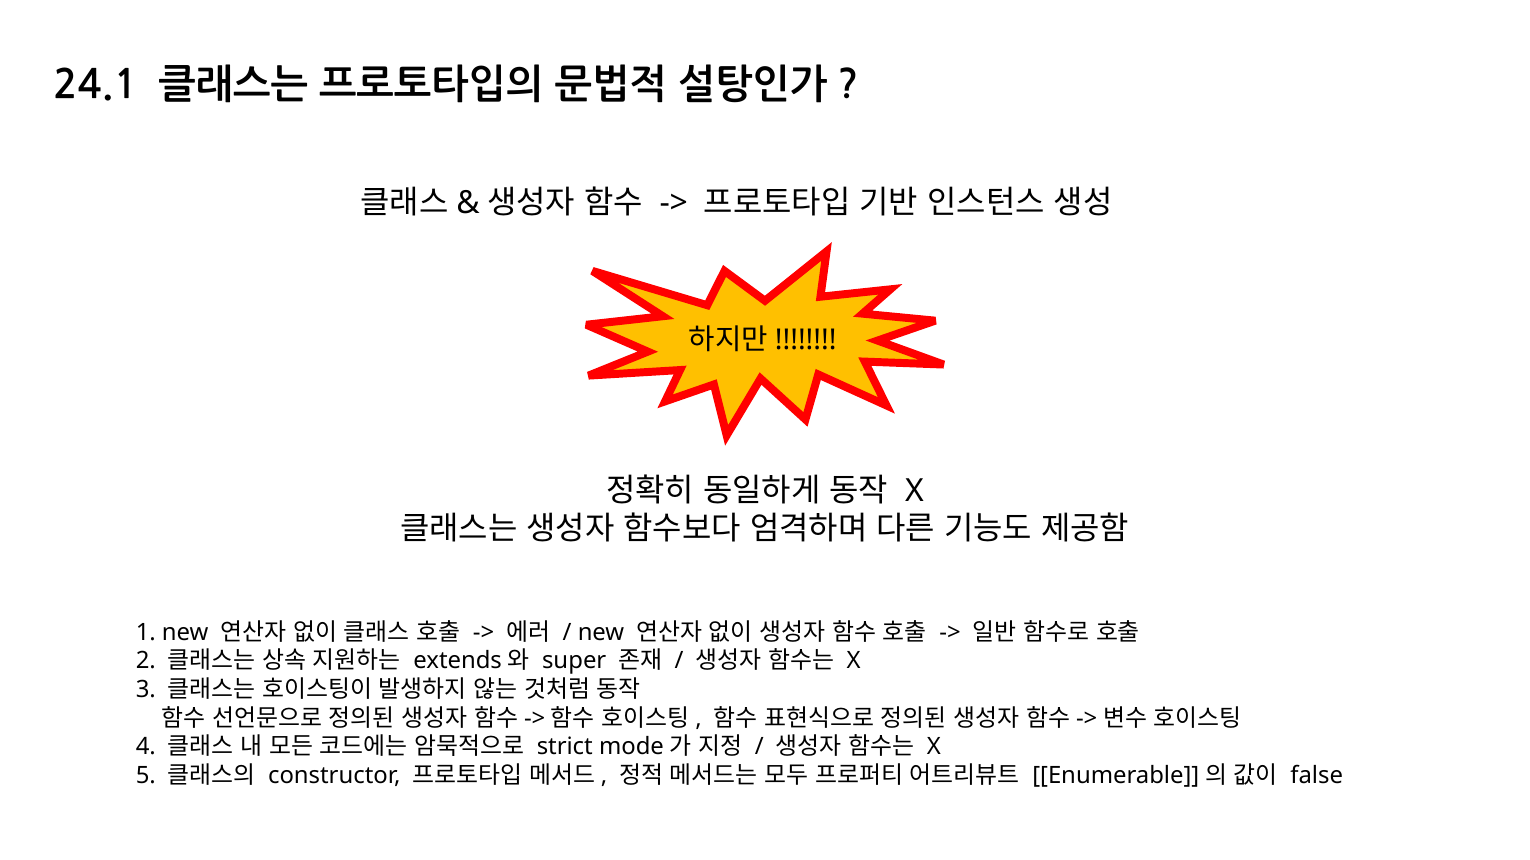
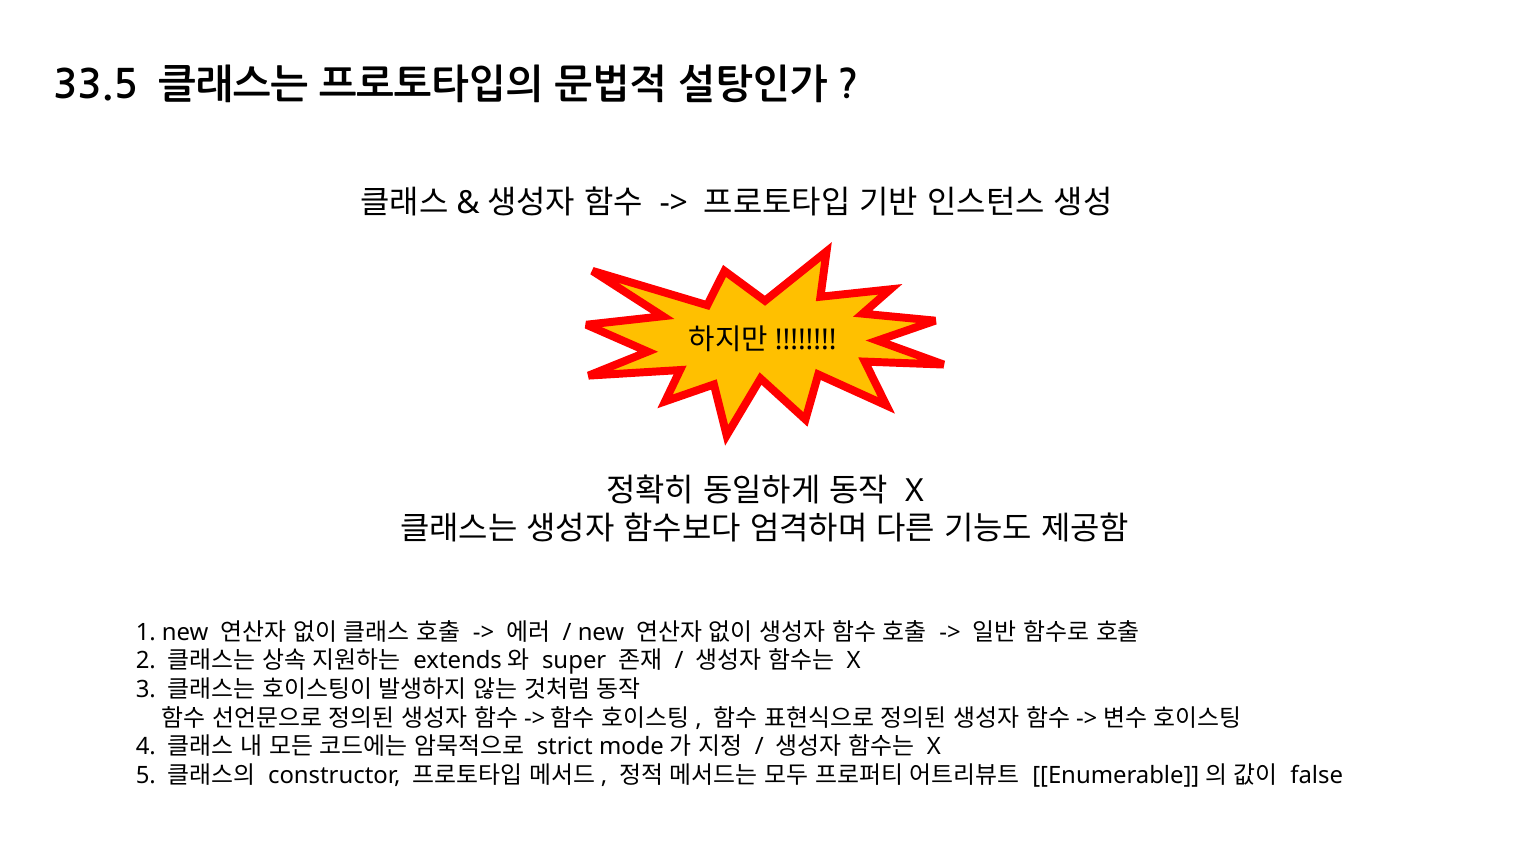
24.1: 24.1 -> 33.5
